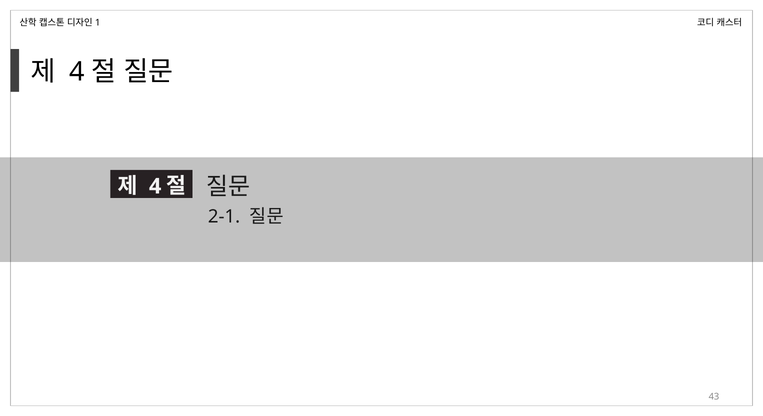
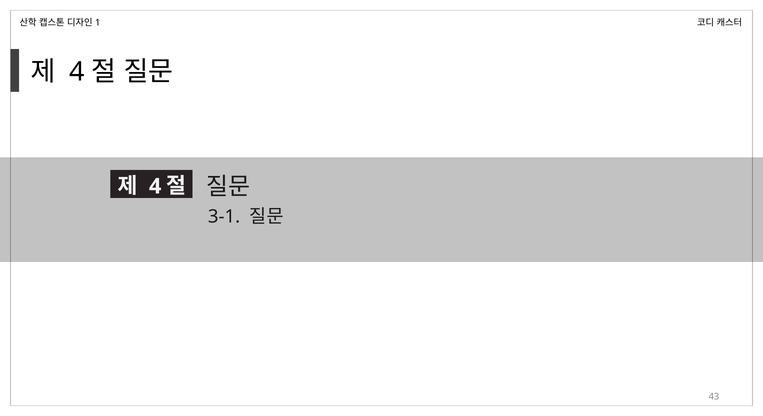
2-1: 2-1 -> 3-1
